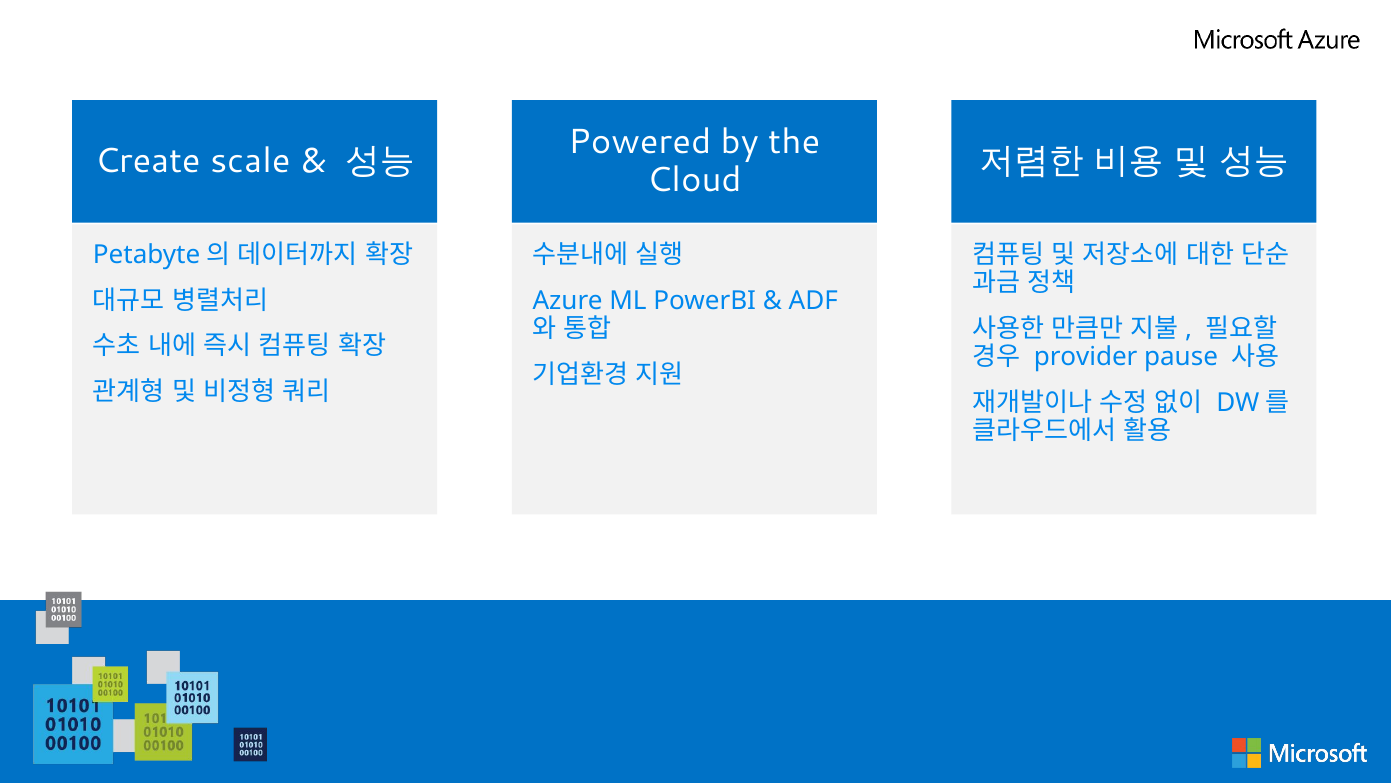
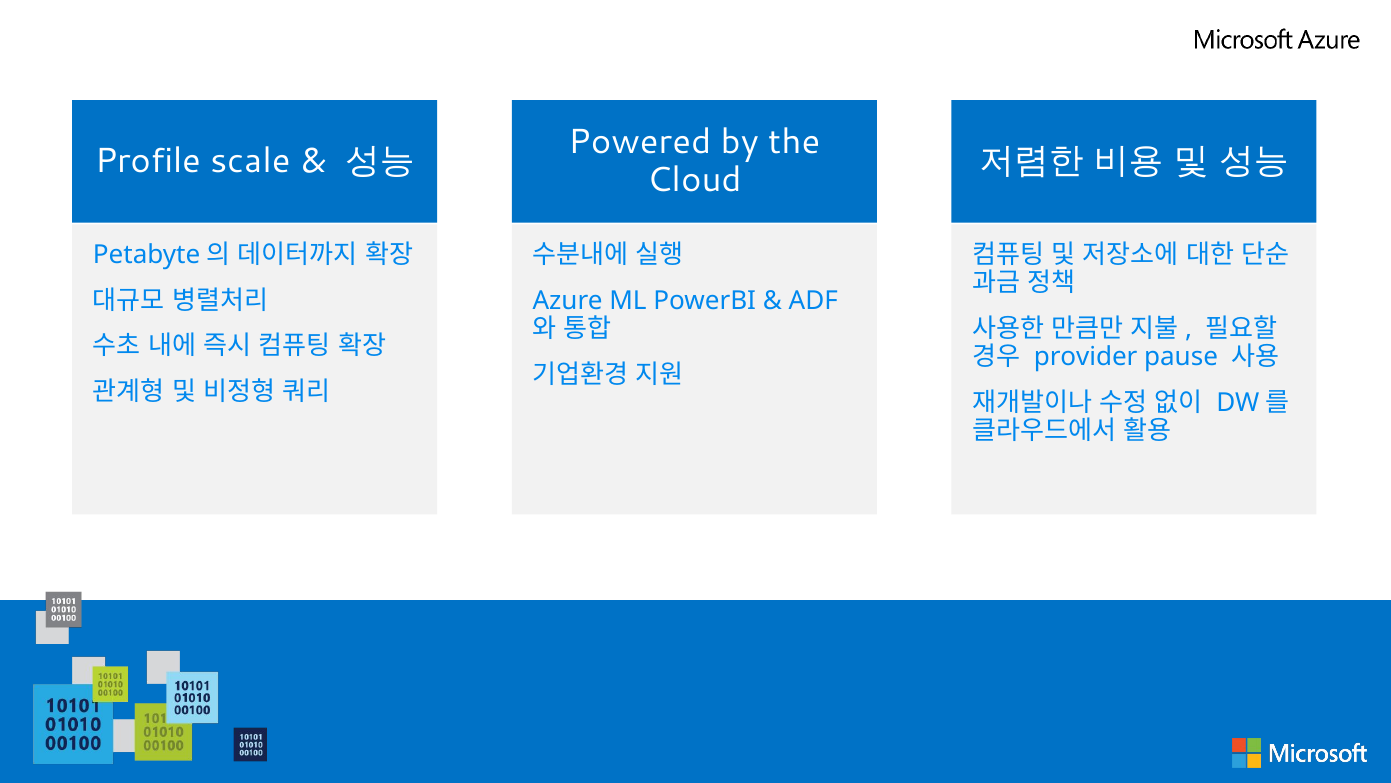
Create: Create -> Profile
